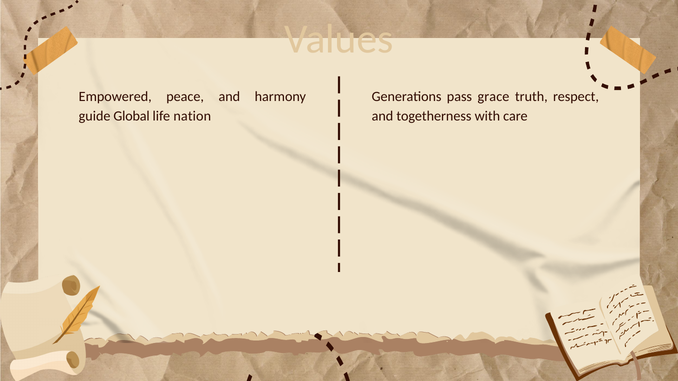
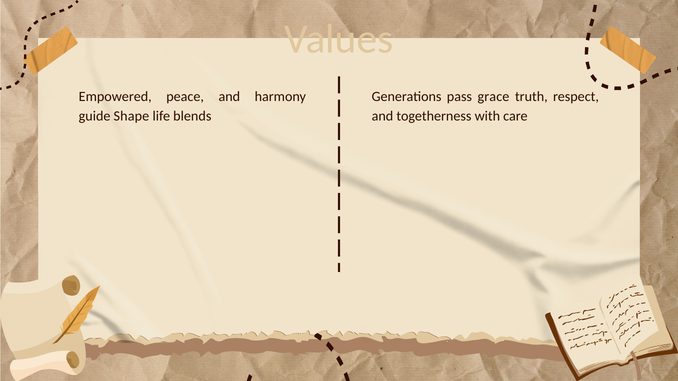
Global: Global -> Shape
nation: nation -> blends
